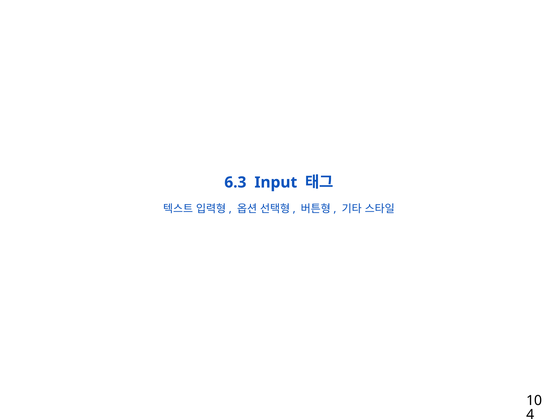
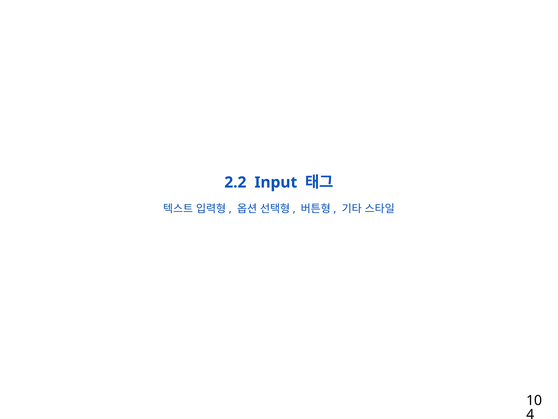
6.3: 6.3 -> 2.2
